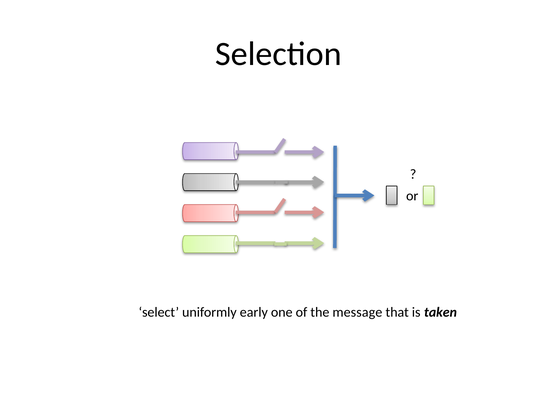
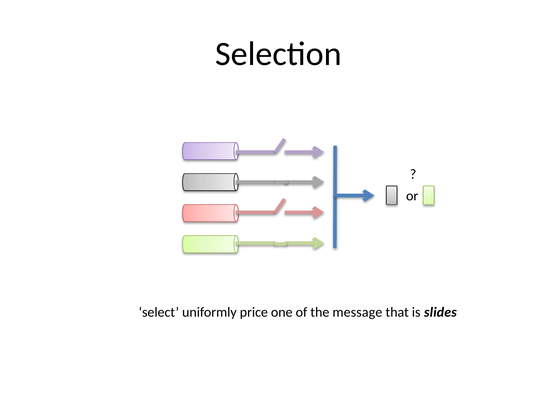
early: early -> price
taken: taken -> slides
